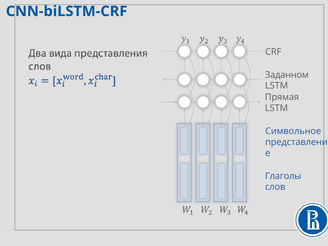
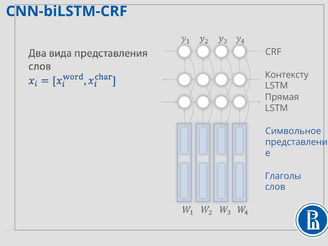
Заданном: Заданном -> Контексту
